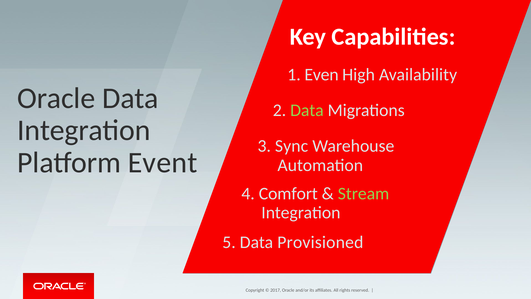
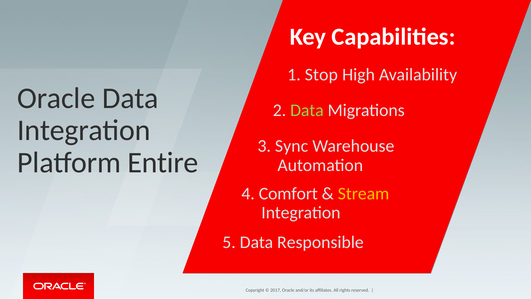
Even: Even -> Stop
Event: Event -> Entire
Stream colour: light green -> yellow
Provisioned: Provisioned -> Responsible
